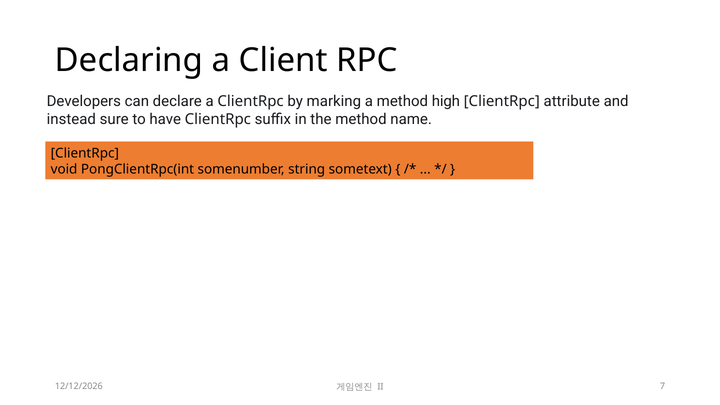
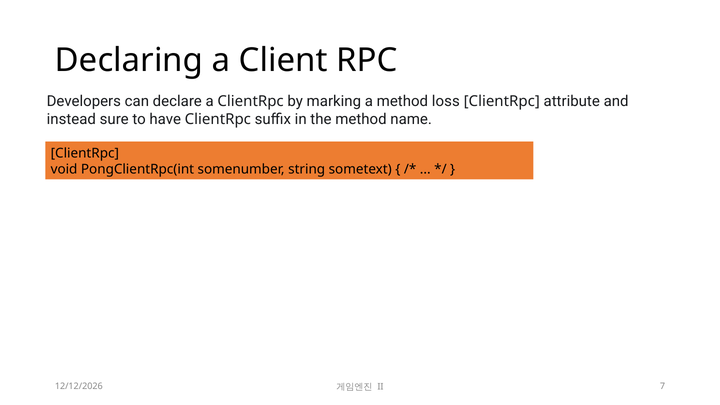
high: high -> loss
